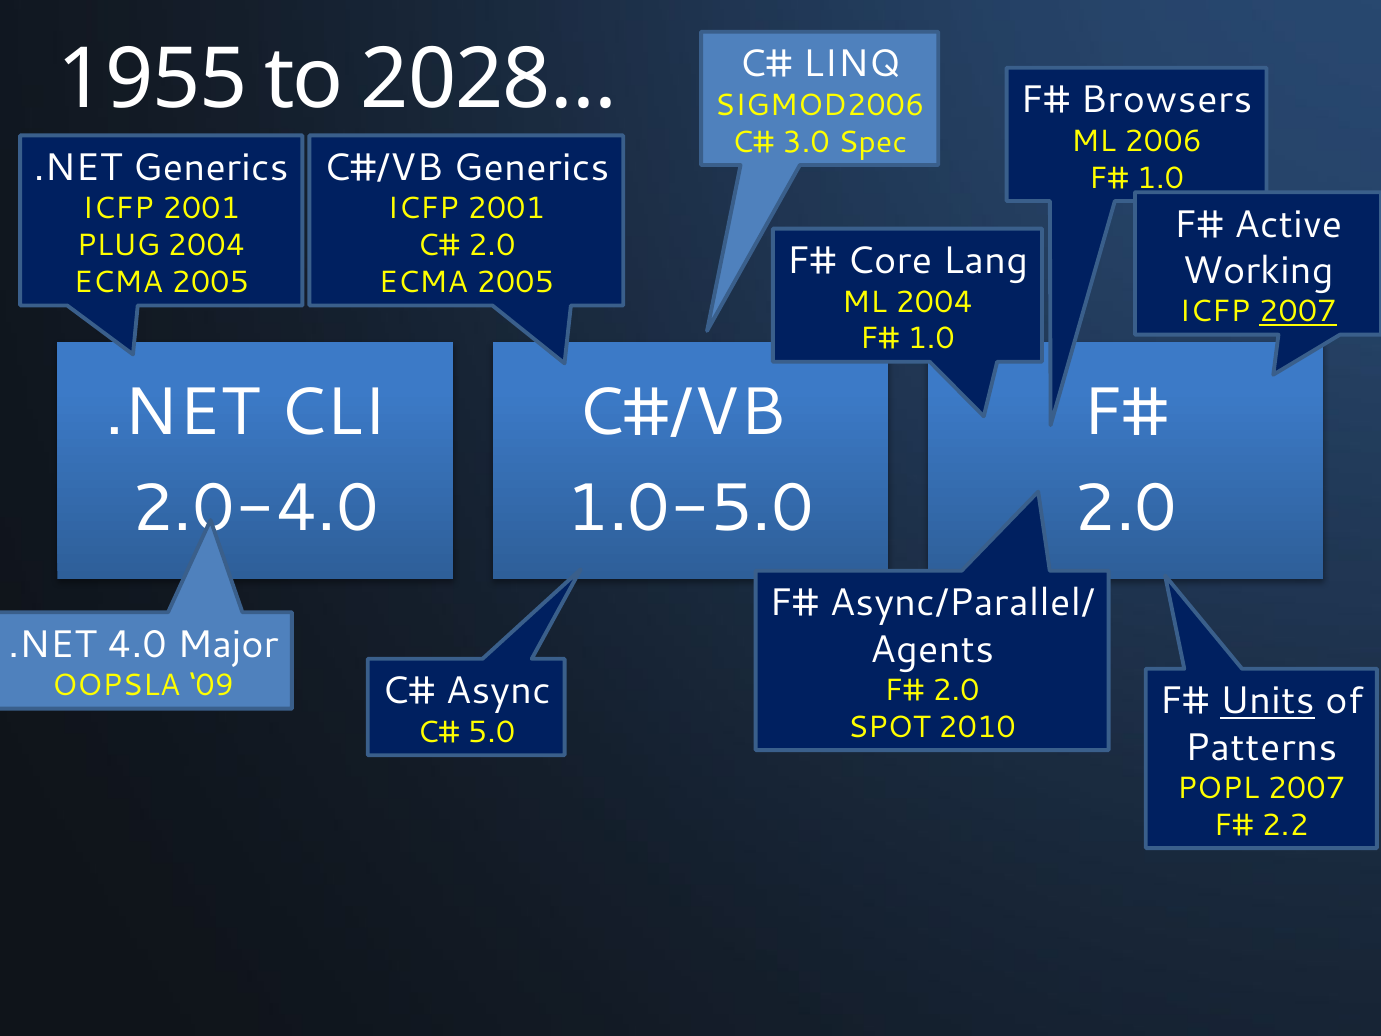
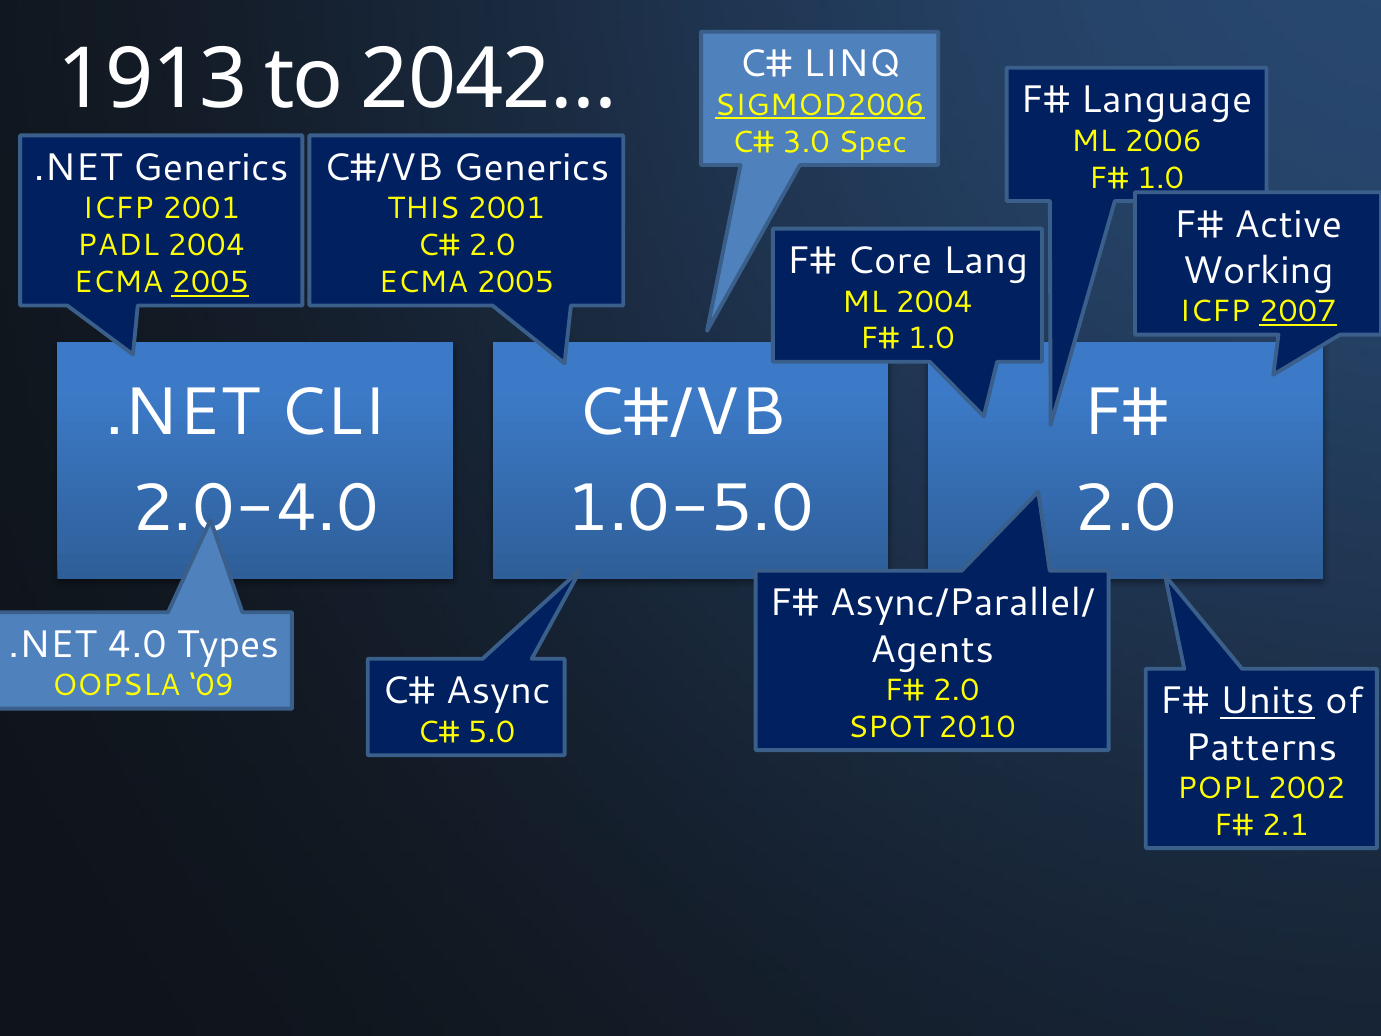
1955: 1955 -> 1913
2028…: 2028… -> 2042…
Browsers: Browsers -> Language
SIGMOD2006 underline: none -> present
ICFP at (423, 209): ICFP -> THIS
PLUG: PLUG -> PADL
2005 at (210, 282) underline: none -> present
Major: Major -> Types
POPL 2007: 2007 -> 2002
2.2: 2.2 -> 2.1
